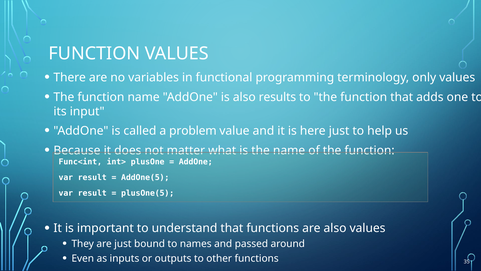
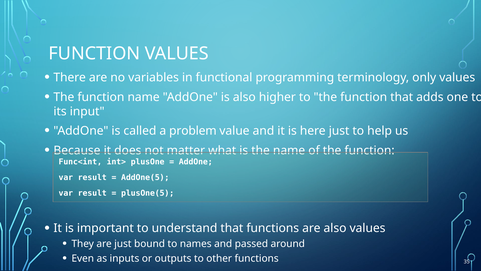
results: results -> higher
